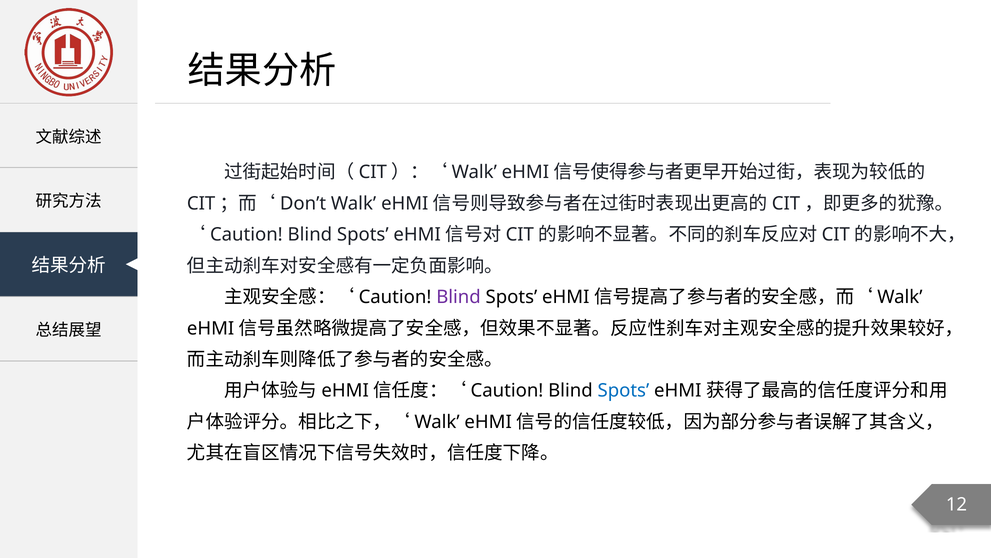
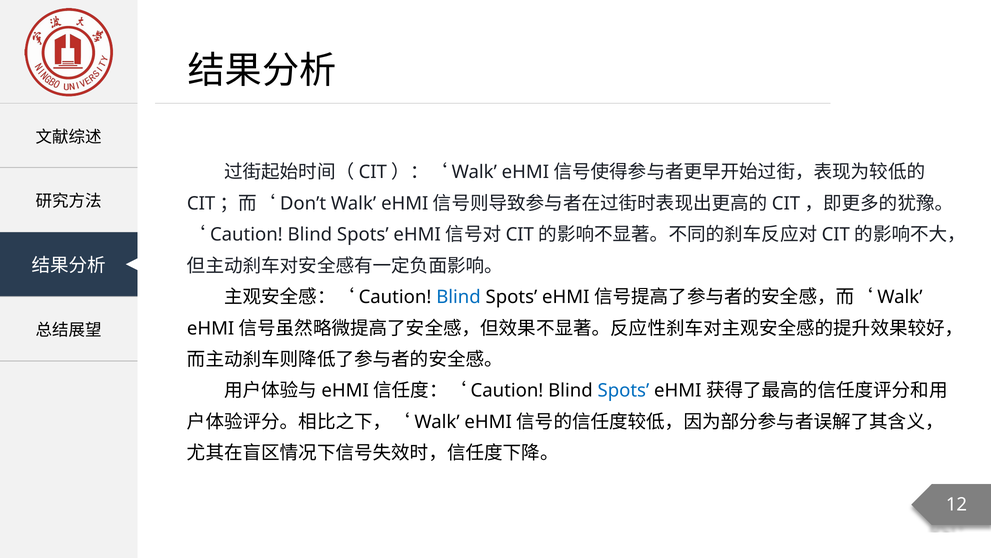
Blind at (459, 297) colour: purple -> blue
